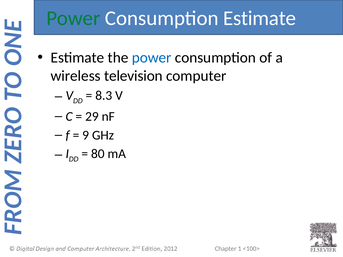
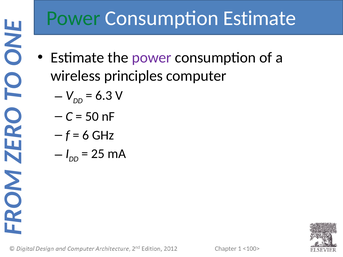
power at (152, 58) colour: blue -> purple
television: television -> principles
8.3: 8.3 -> 6.3
29: 29 -> 50
9: 9 -> 6
80: 80 -> 25
